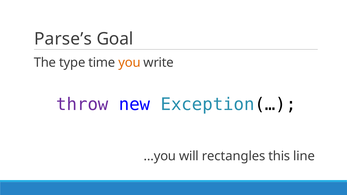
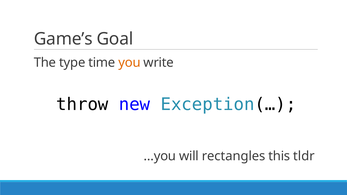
Parse’s: Parse’s -> Game’s
throw colour: purple -> black
line: line -> tldr
